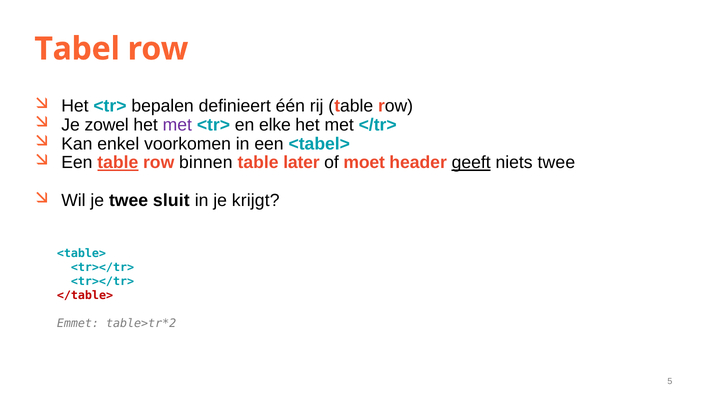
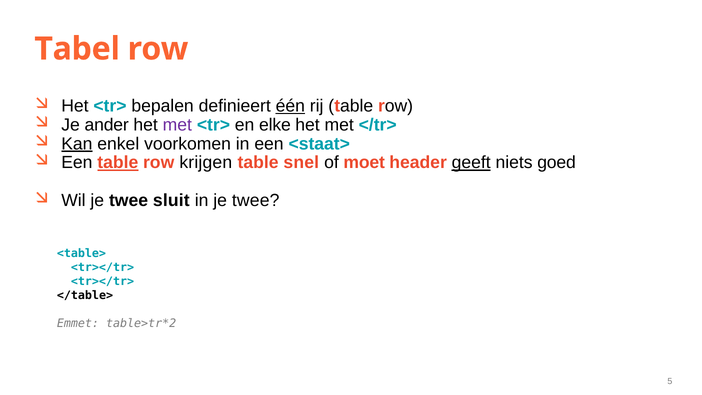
één underline: none -> present
zowel: zowel -> ander
Kan underline: none -> present
<tabel>: <tabel> -> <staat>
binnen: binnen -> krijgen
later: later -> snel
niets twee: twee -> goed
in je krijgt: krijgt -> twee
</table> colour: red -> black
